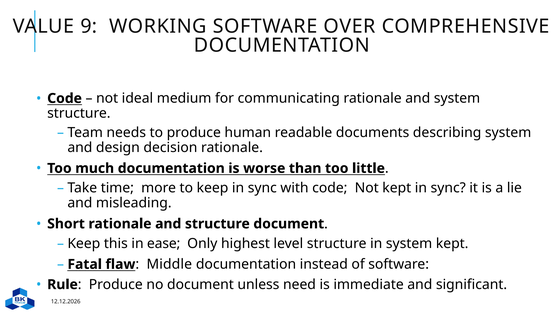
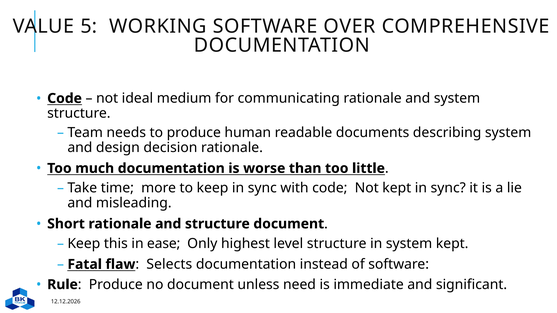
9: 9 -> 5
Middle: Middle -> Selects
